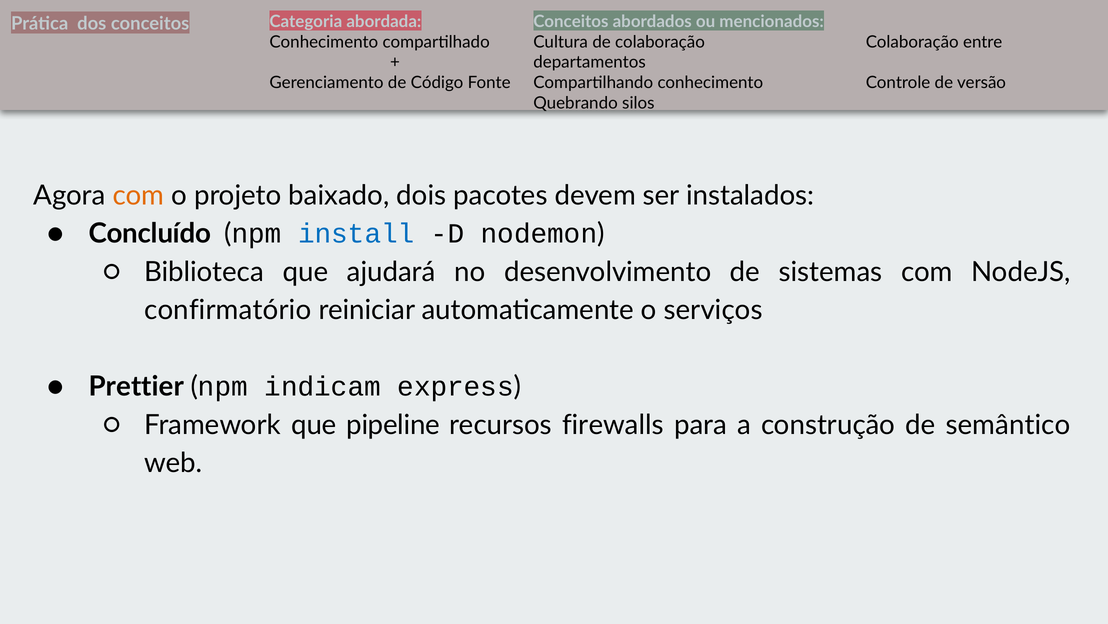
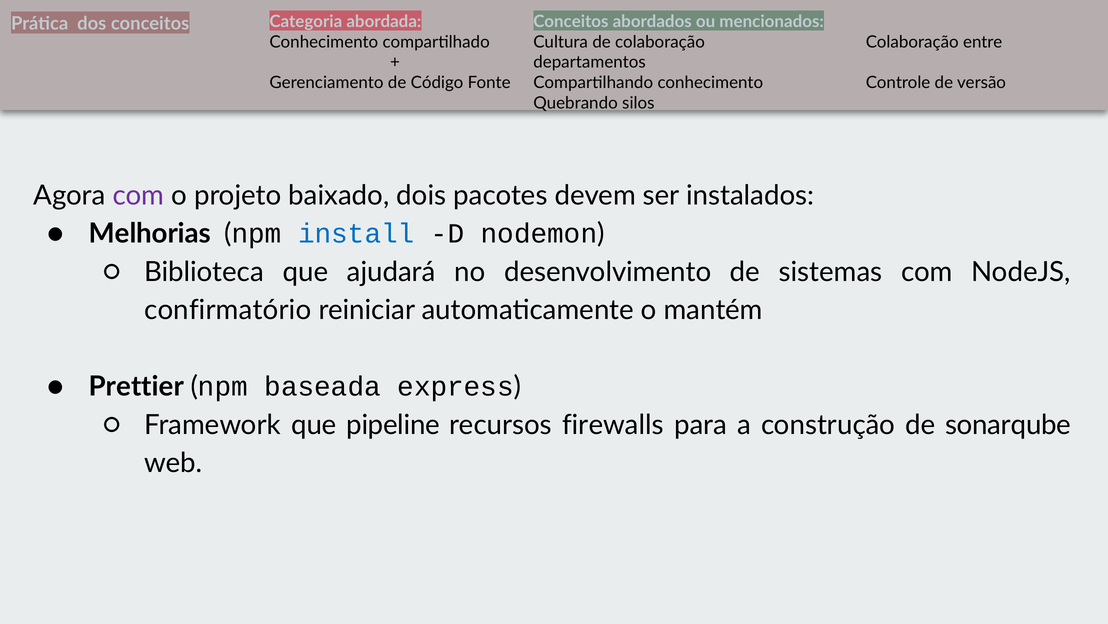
com at (138, 195) colour: orange -> purple
Concluído: Concluído -> Melhorias
serviços: serviços -> mantém
indicam: indicam -> baseada
semântico: semântico -> sonarqube
